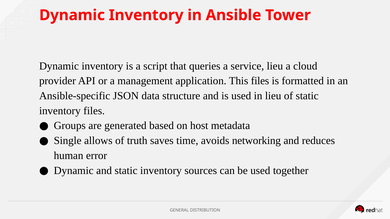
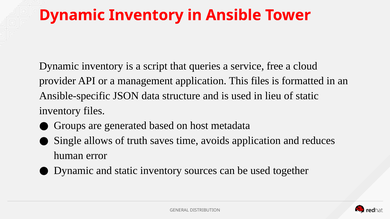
service lieu: lieu -> free
avoids networking: networking -> application
